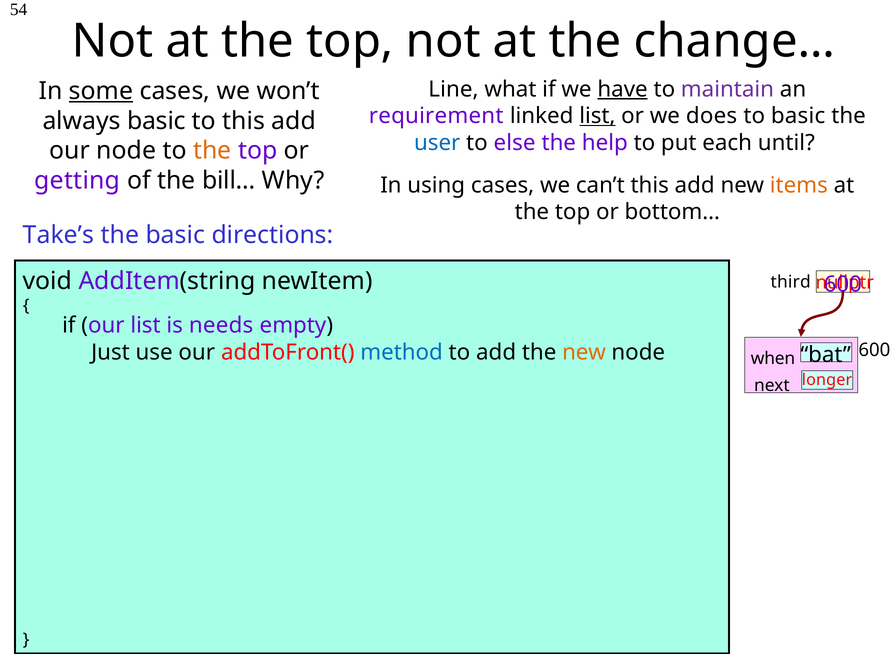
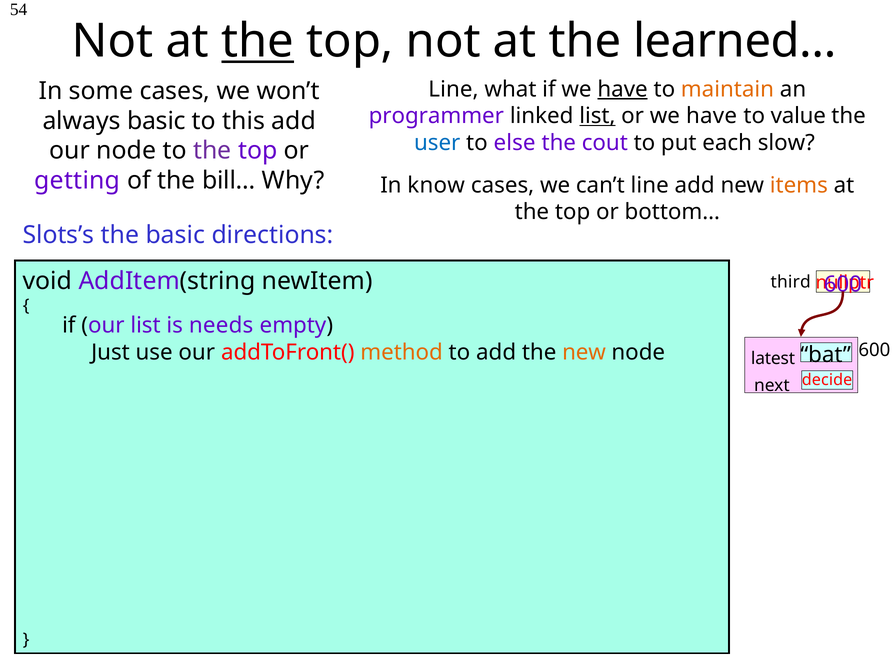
the at (258, 41) underline: none -> present
change…: change… -> learned…
maintain colour: purple -> orange
some underline: present -> none
requirement: requirement -> programmer
or we does: does -> have
to basic: basic -> value
help: help -> cout
until: until -> slow
the at (212, 151) colour: orange -> purple
using: using -> know
can’t this: this -> line
Take’s: Take’s -> Slots’s
method colour: blue -> orange
when: when -> latest
longer: longer -> decide
